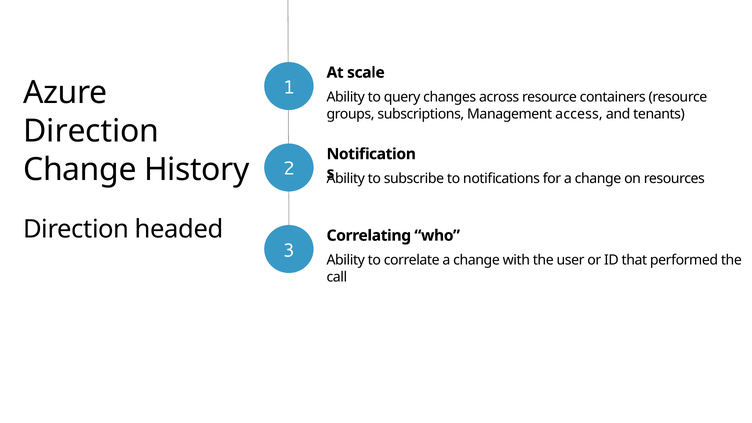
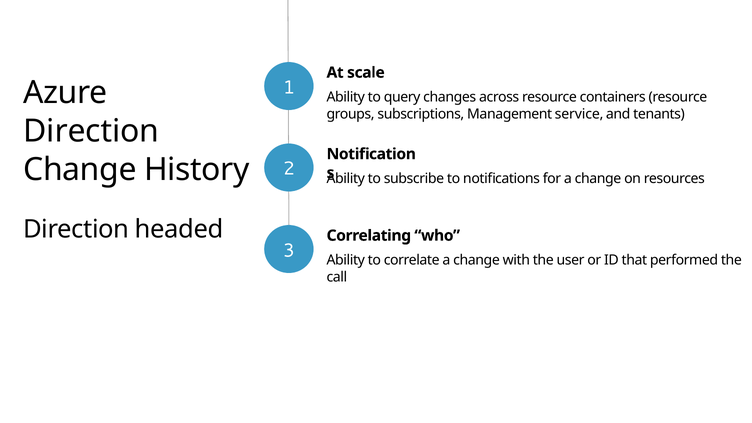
access: access -> service
